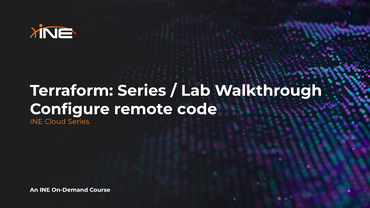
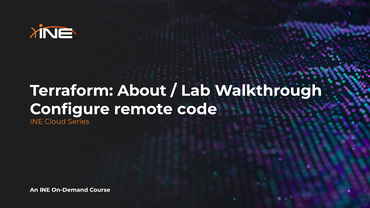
Terraform Series: Series -> About
